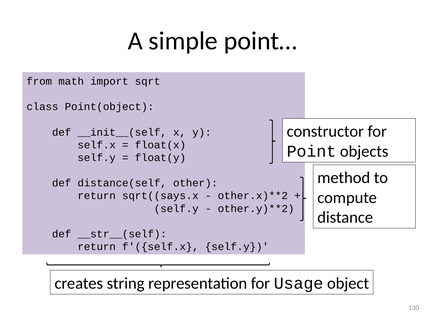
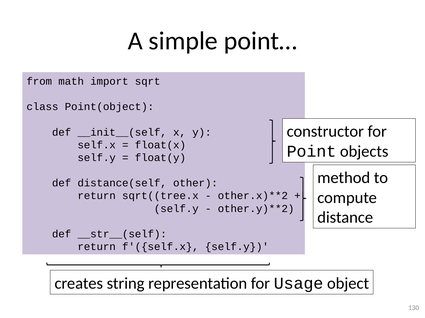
sqrt((says.x: sqrt((says.x -> sqrt((tree.x
